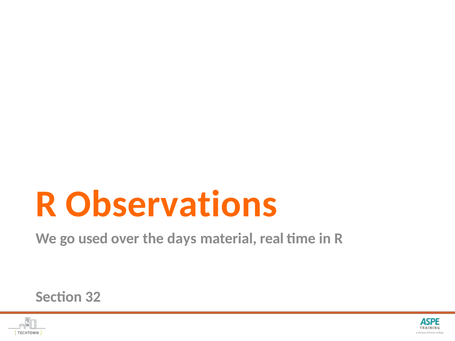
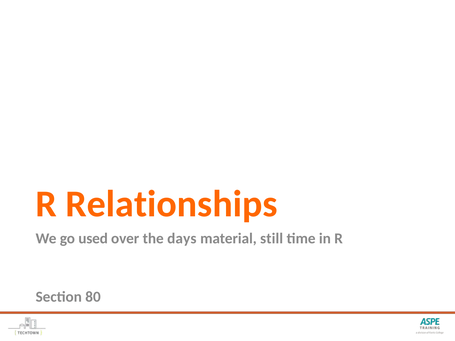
Observations: Observations -> Relationships
real: real -> still
32: 32 -> 80
